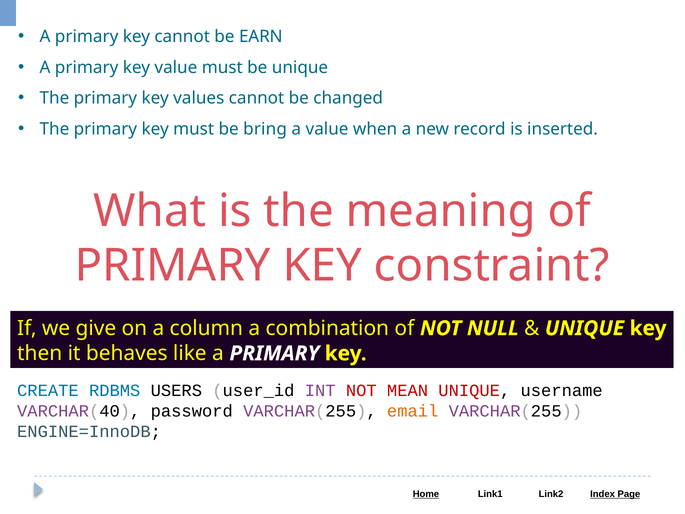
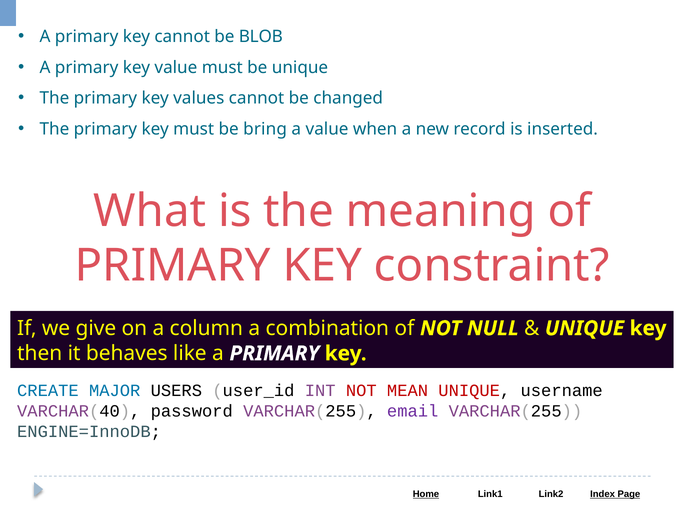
EARN: EARN -> BLOB
RDBMS: RDBMS -> MAJOR
email colour: orange -> purple
